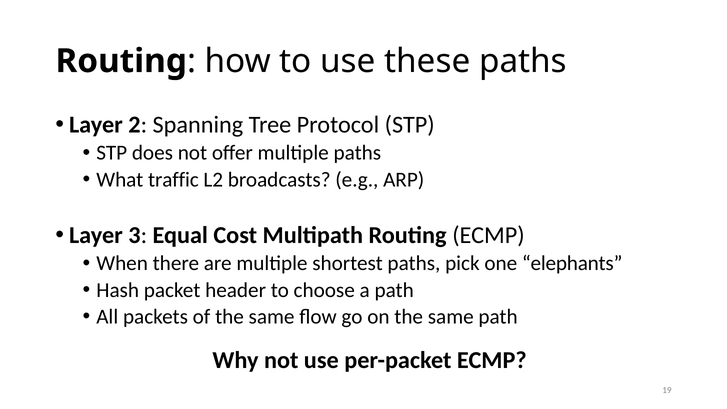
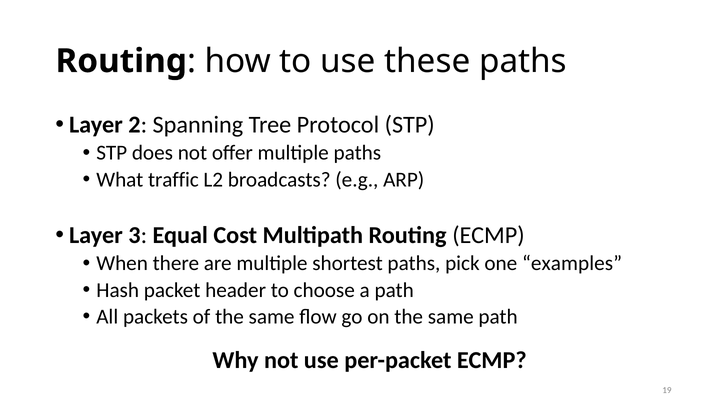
elephants: elephants -> examples
